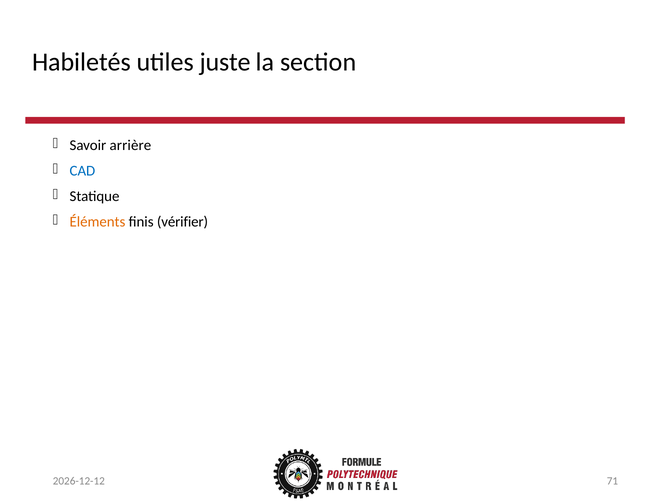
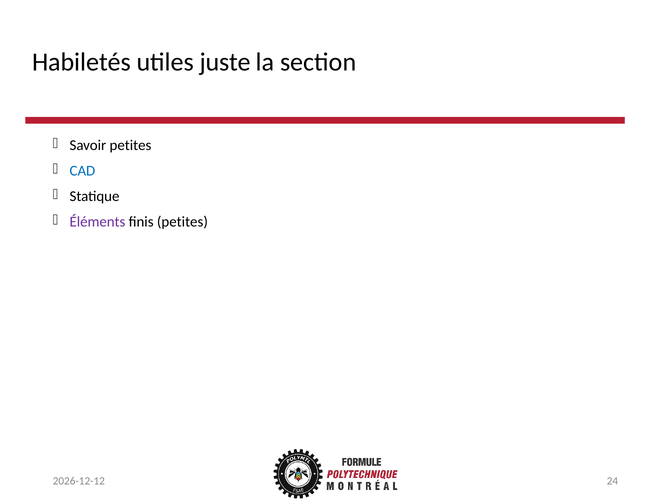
Savoir arrière: arrière -> petites
Éléments colour: orange -> purple
finis vérifier: vérifier -> petites
71: 71 -> 24
